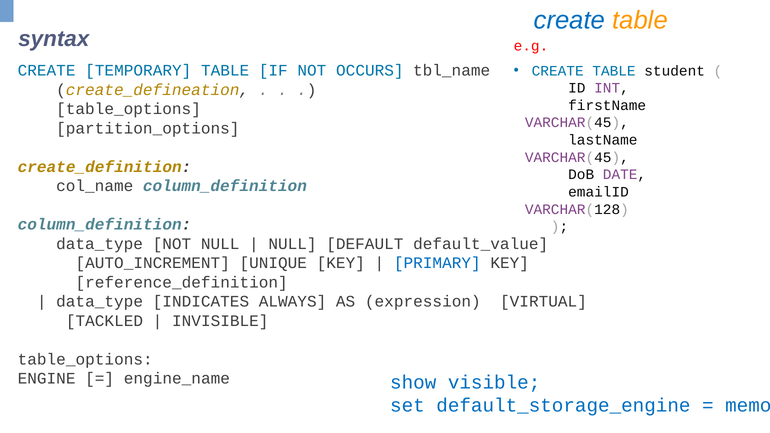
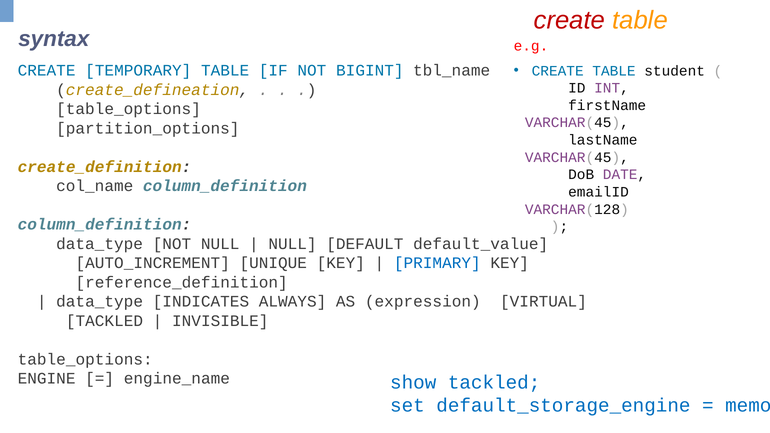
create at (569, 20) colour: blue -> red
OCCURS: OCCURS -> BIGINT
show visible: visible -> tackled
